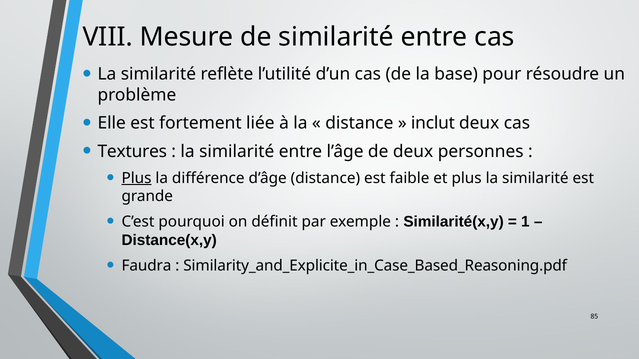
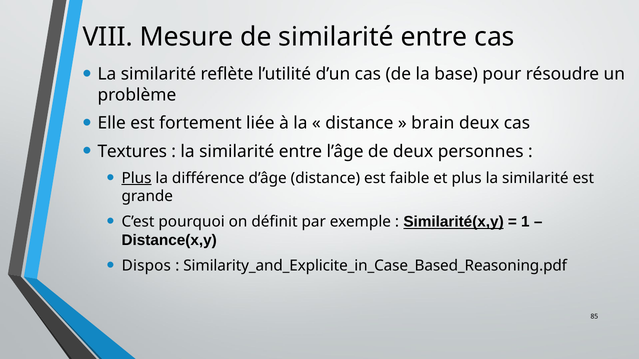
inclut: inclut -> brain
Similarité(x,y underline: none -> present
Faudra: Faudra -> Dispos
